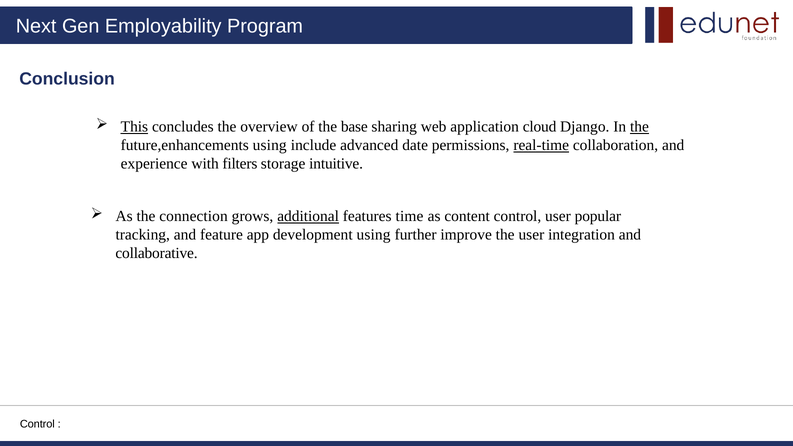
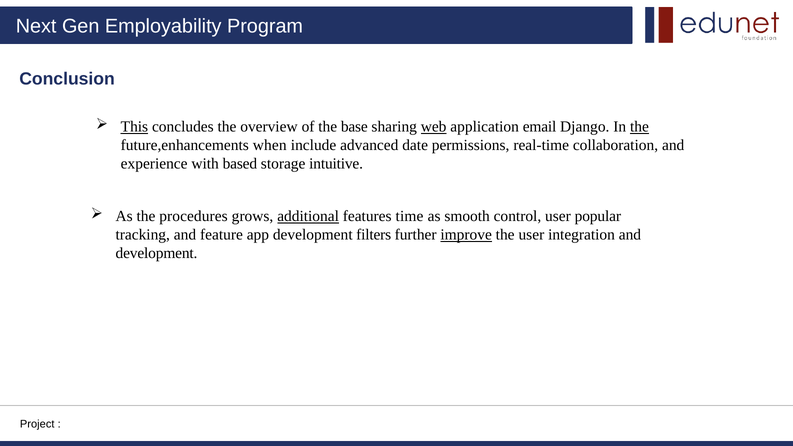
web underline: none -> present
cloud: cloud -> email
future,enhancements using: using -> when
real-time underline: present -> none
filters: filters -> based
connection: connection -> procedures
content: content -> smooth
development using: using -> filters
improve underline: none -> present
collaborative at (157, 253): collaborative -> development
Control at (37, 424): Control -> Project
